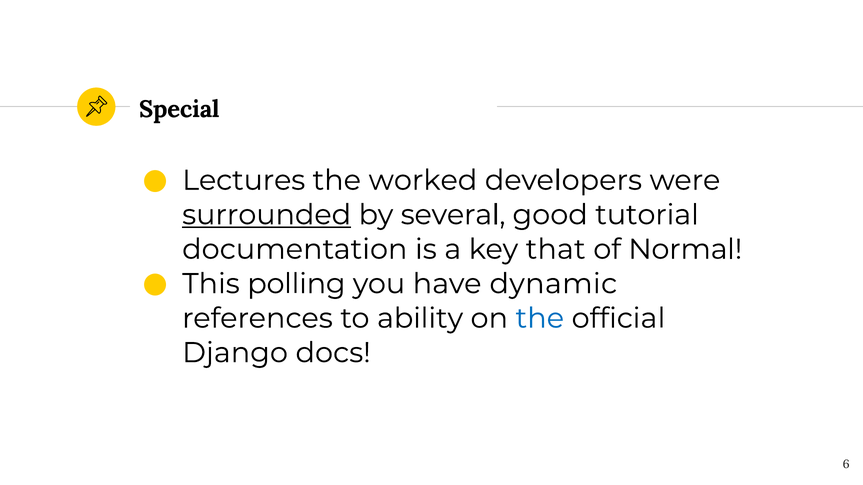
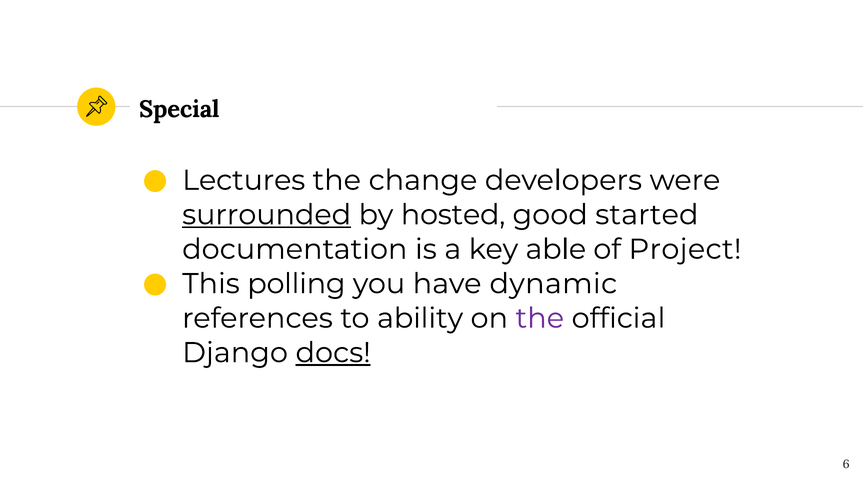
worked: worked -> change
several: several -> hosted
tutorial: tutorial -> started
that: that -> able
Normal: Normal -> Project
the at (540, 319) colour: blue -> purple
docs underline: none -> present
